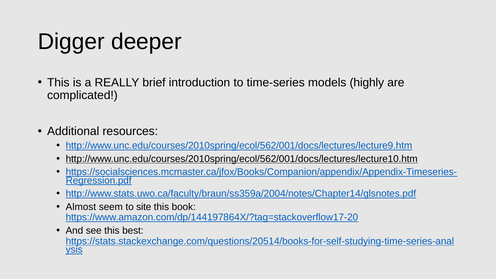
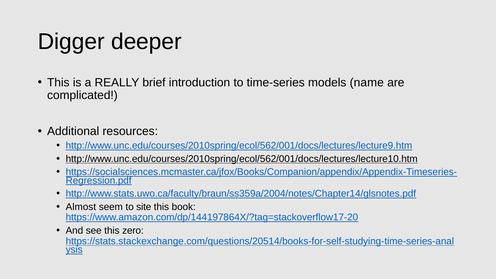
highly: highly -> name
best: best -> zero
